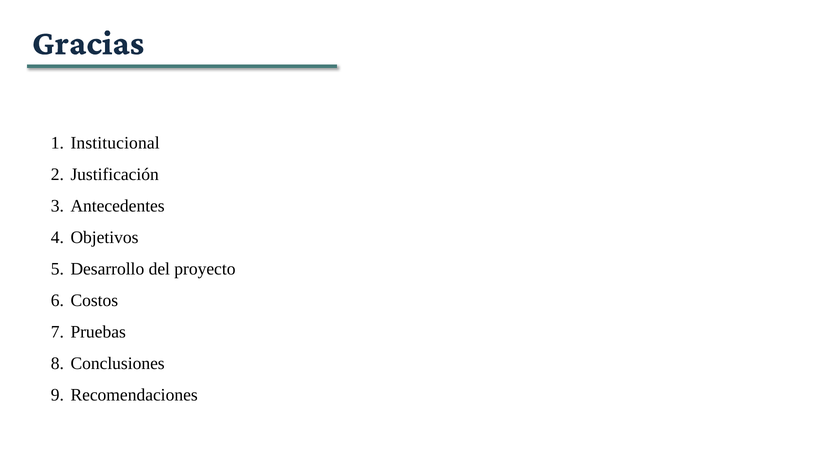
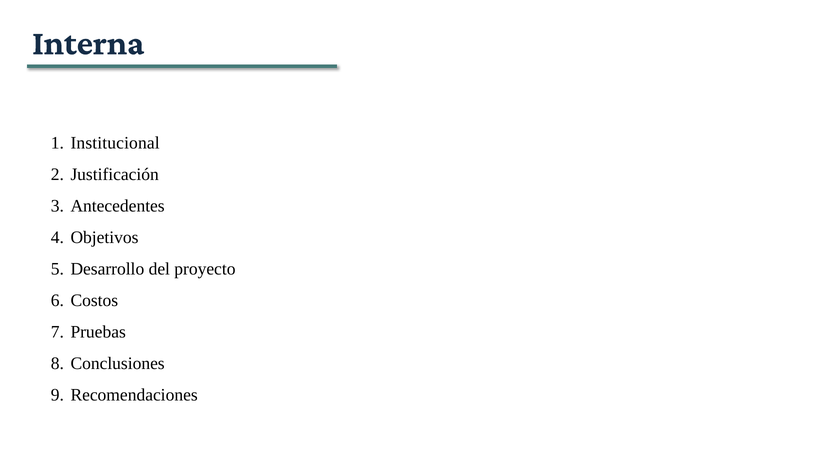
Gracias: Gracias -> Interna
